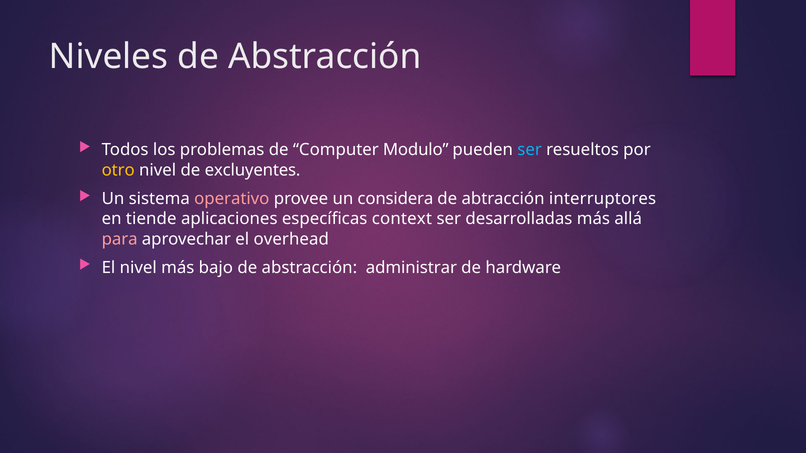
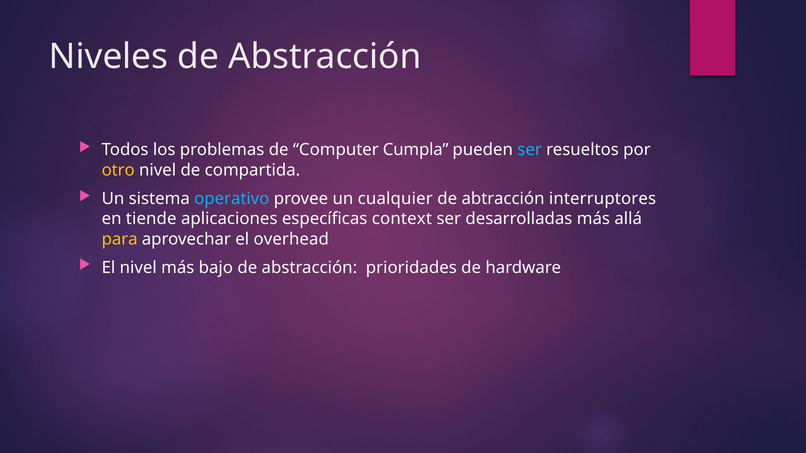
Modulo: Modulo -> Cumpla
excluyentes: excluyentes -> compartida
operativo colour: pink -> light blue
considera: considera -> cualquier
para colour: pink -> yellow
administrar: administrar -> prioridades
